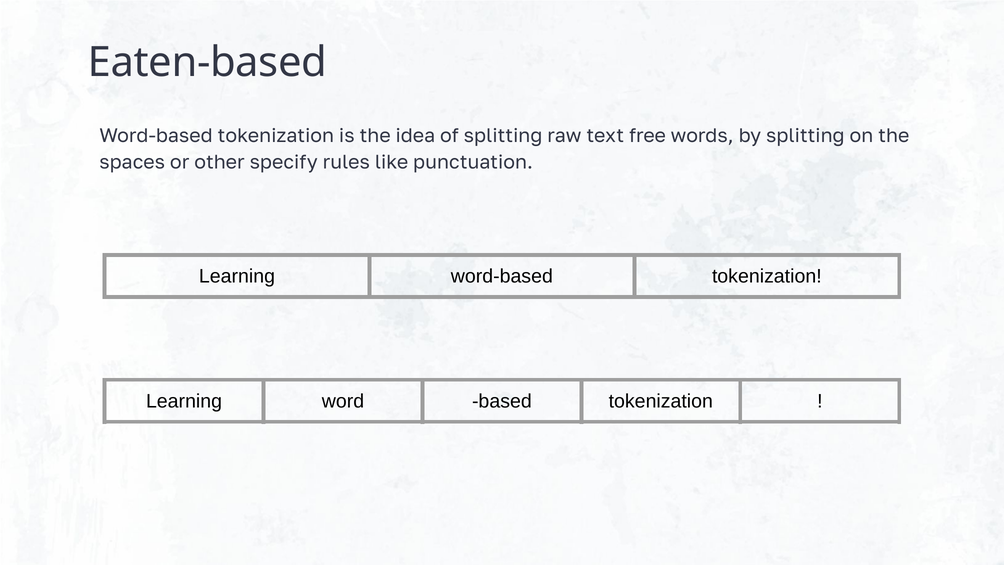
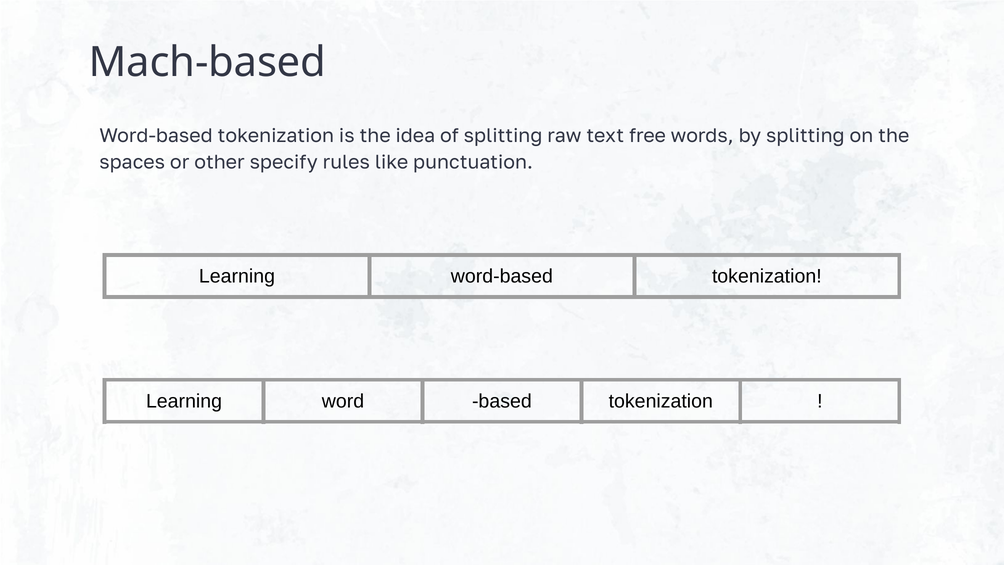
Eaten-based: Eaten-based -> Mach-based
